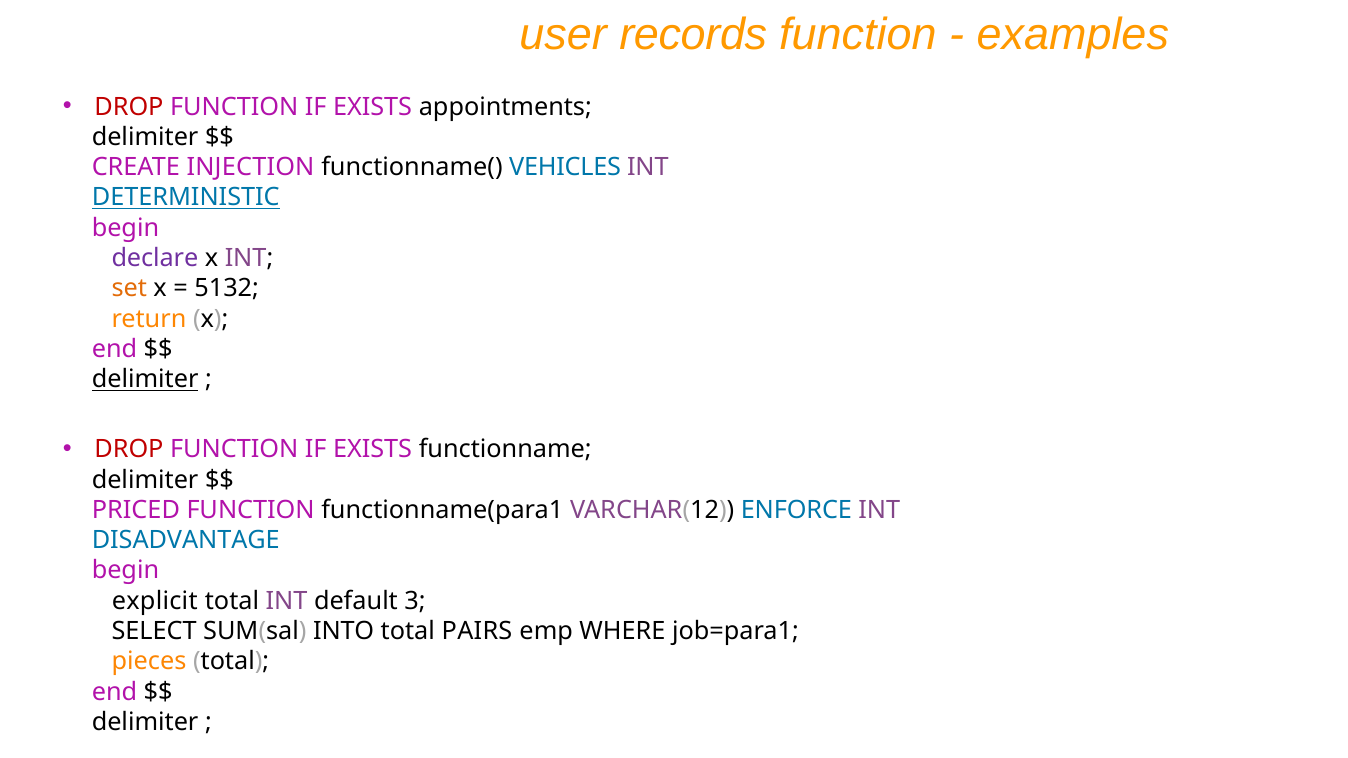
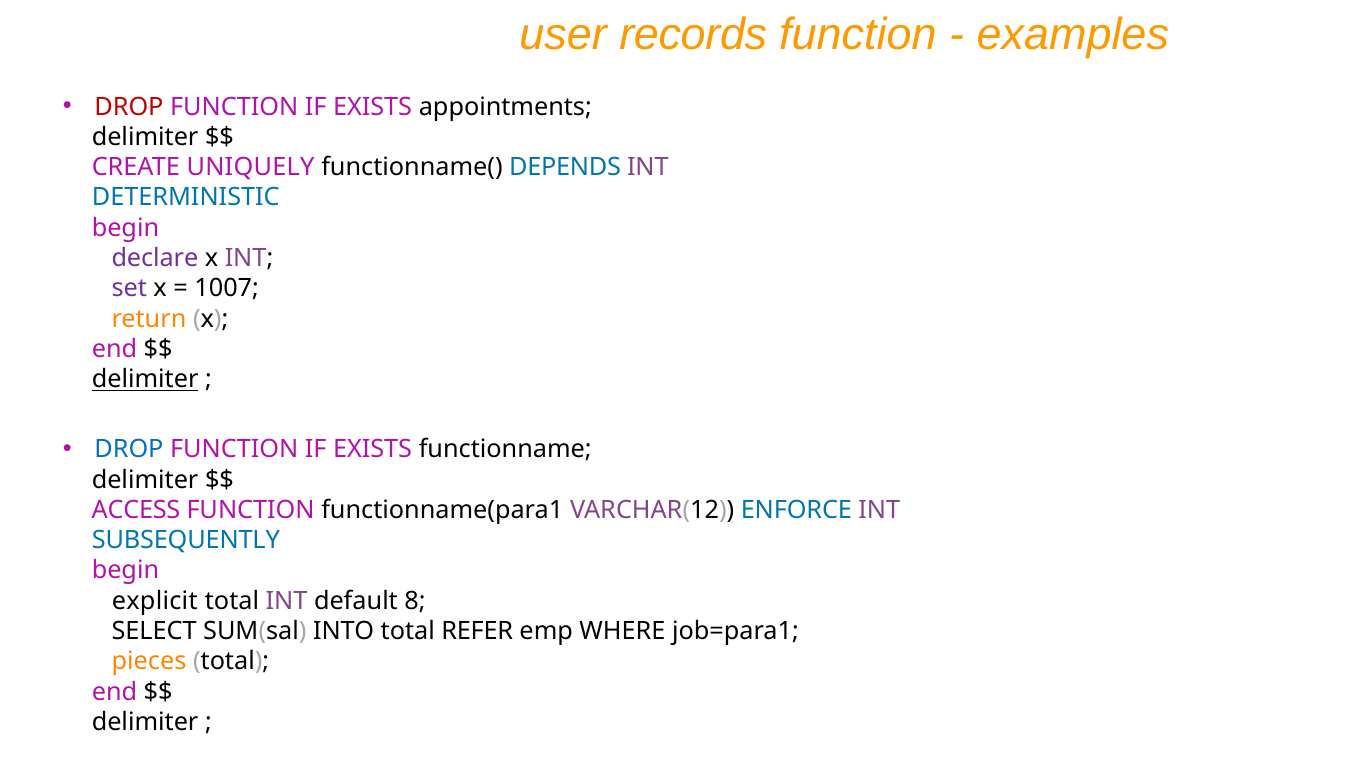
INJECTION: INJECTION -> UNIQUELY
VEHICLES: VEHICLES -> DEPENDS
DETERMINISTIC underline: present -> none
set colour: orange -> purple
5132: 5132 -> 1007
DROP at (129, 450) colour: red -> blue
PRICED: PRICED -> ACCESS
DISADVANTAGE: DISADVANTAGE -> SUBSEQUENTLY
3: 3 -> 8
PAIRS: PAIRS -> REFER
